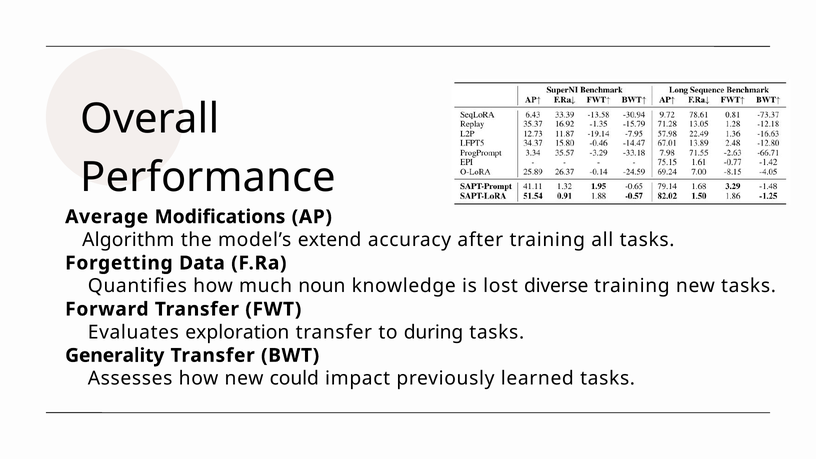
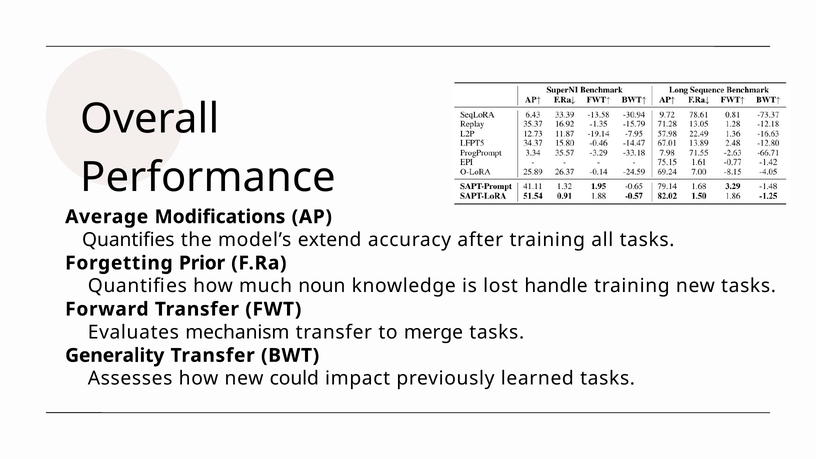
Algorithm at (128, 240): Algorithm -> Quantifies
Data: Data -> Prior
diverse: diverse -> handle
exploration: exploration -> mechanism
during: during -> merge
